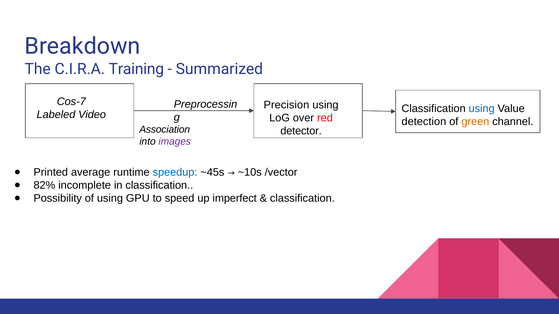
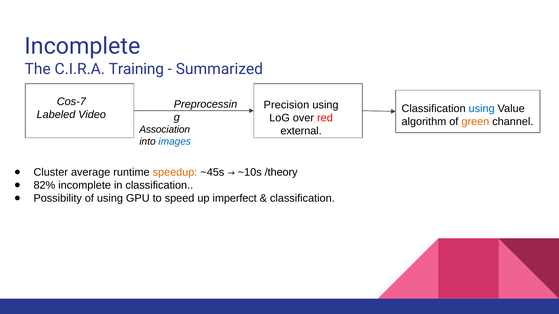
Breakdown at (82, 46): Breakdown -> Incomplete
detection: detection -> algorithm
detector: detector -> external
images colour: purple -> blue
Printed: Printed -> Cluster
speedup colour: blue -> orange
/vector: /vector -> /theory
